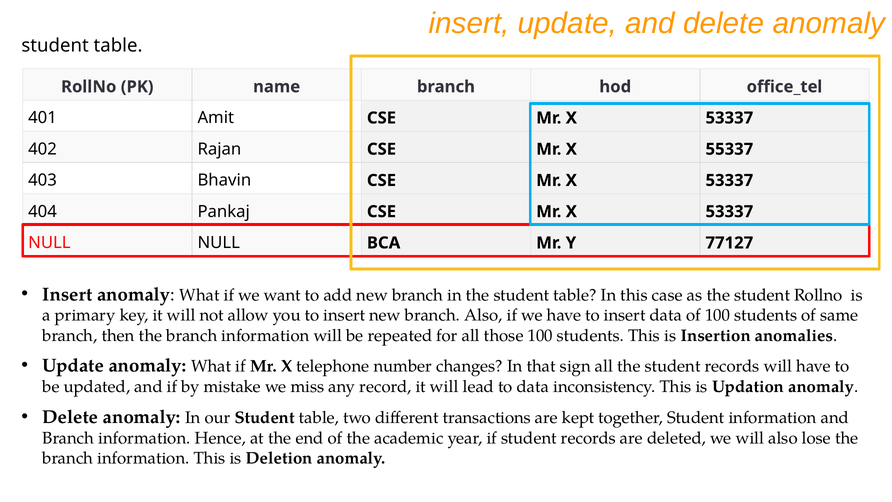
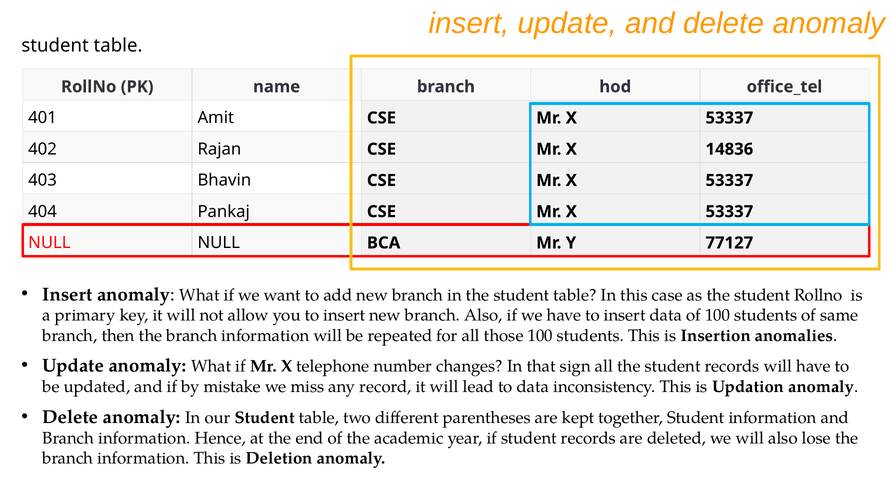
55337: 55337 -> 14836
transactions: transactions -> parentheses
